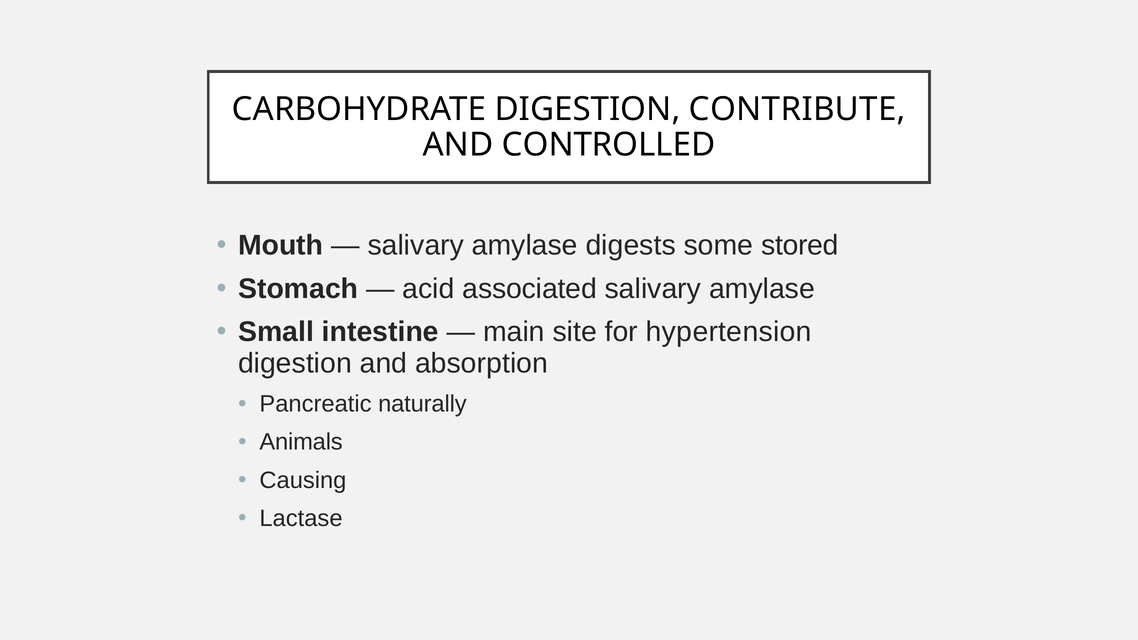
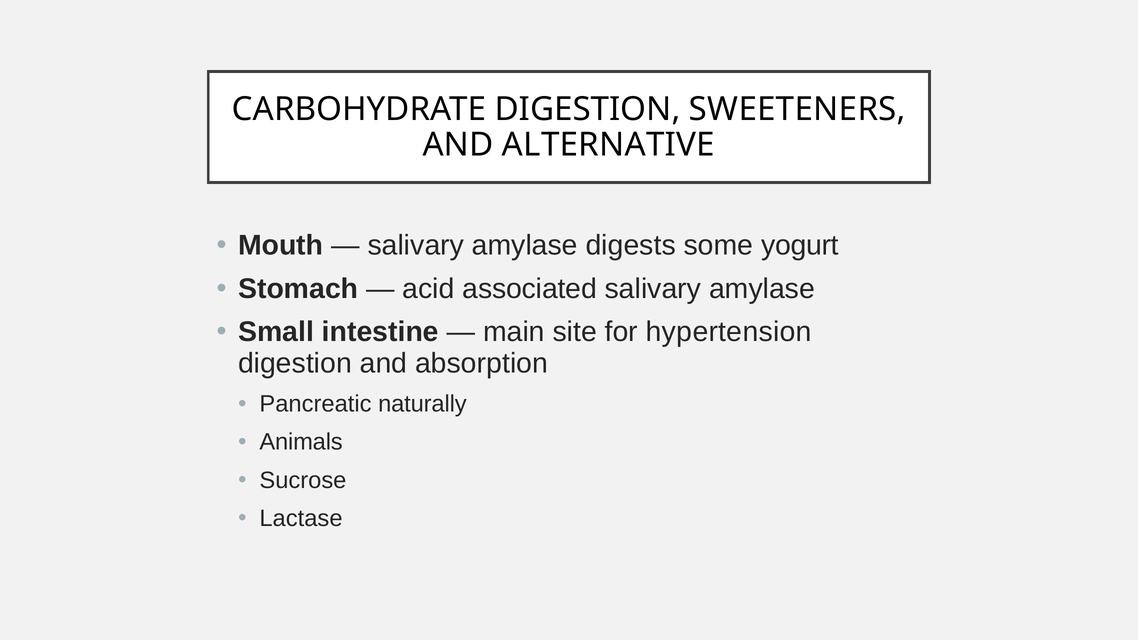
CONTRIBUTE: CONTRIBUTE -> SWEETENERS
CONTROLLED: CONTROLLED -> ALTERNATIVE
stored: stored -> yogurt
Causing: Causing -> Sucrose
